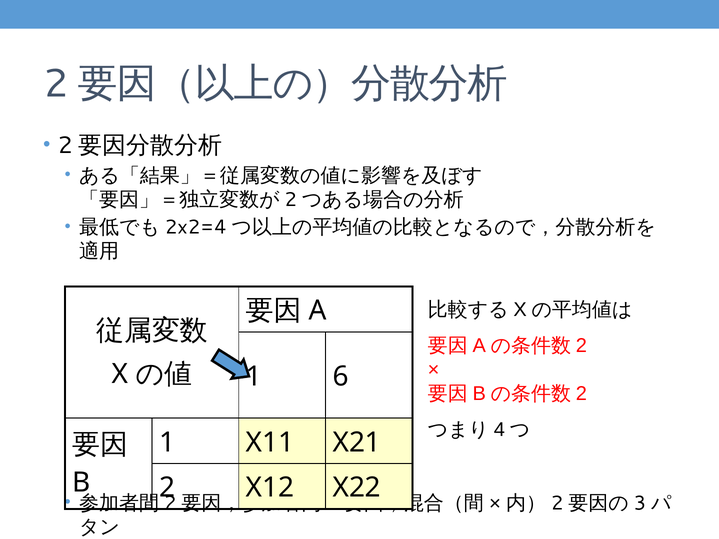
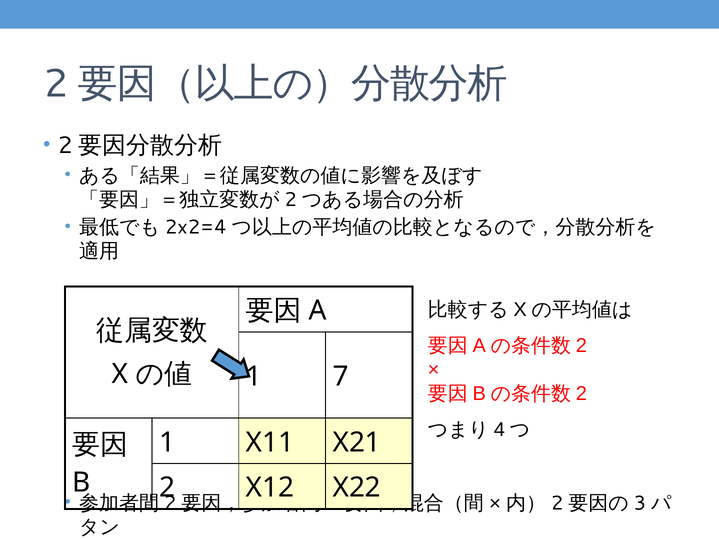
6: 6 -> 7
